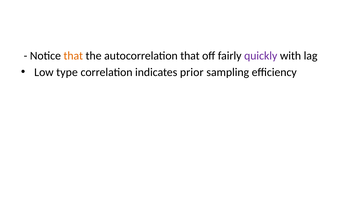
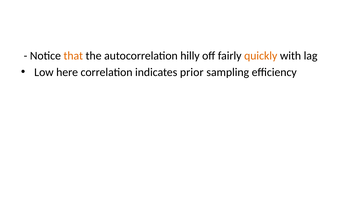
autocorrelation that: that -> hilly
quickly colour: purple -> orange
type: type -> here
